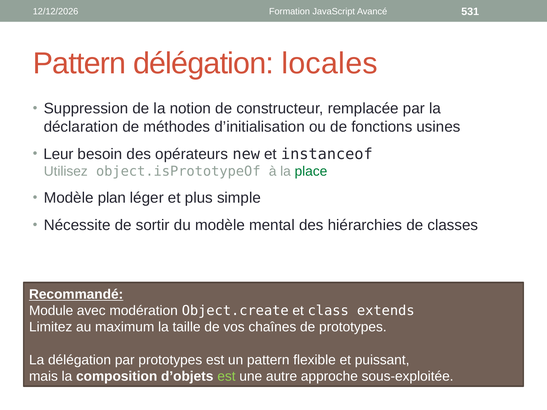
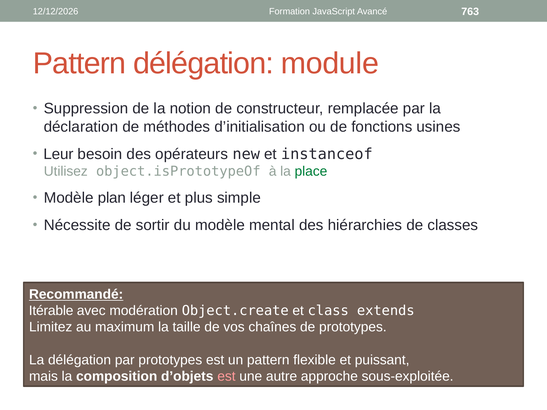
531: 531 -> 763
locales: locales -> module
Module: Module -> Itérable
est at (227, 377) colour: light green -> pink
